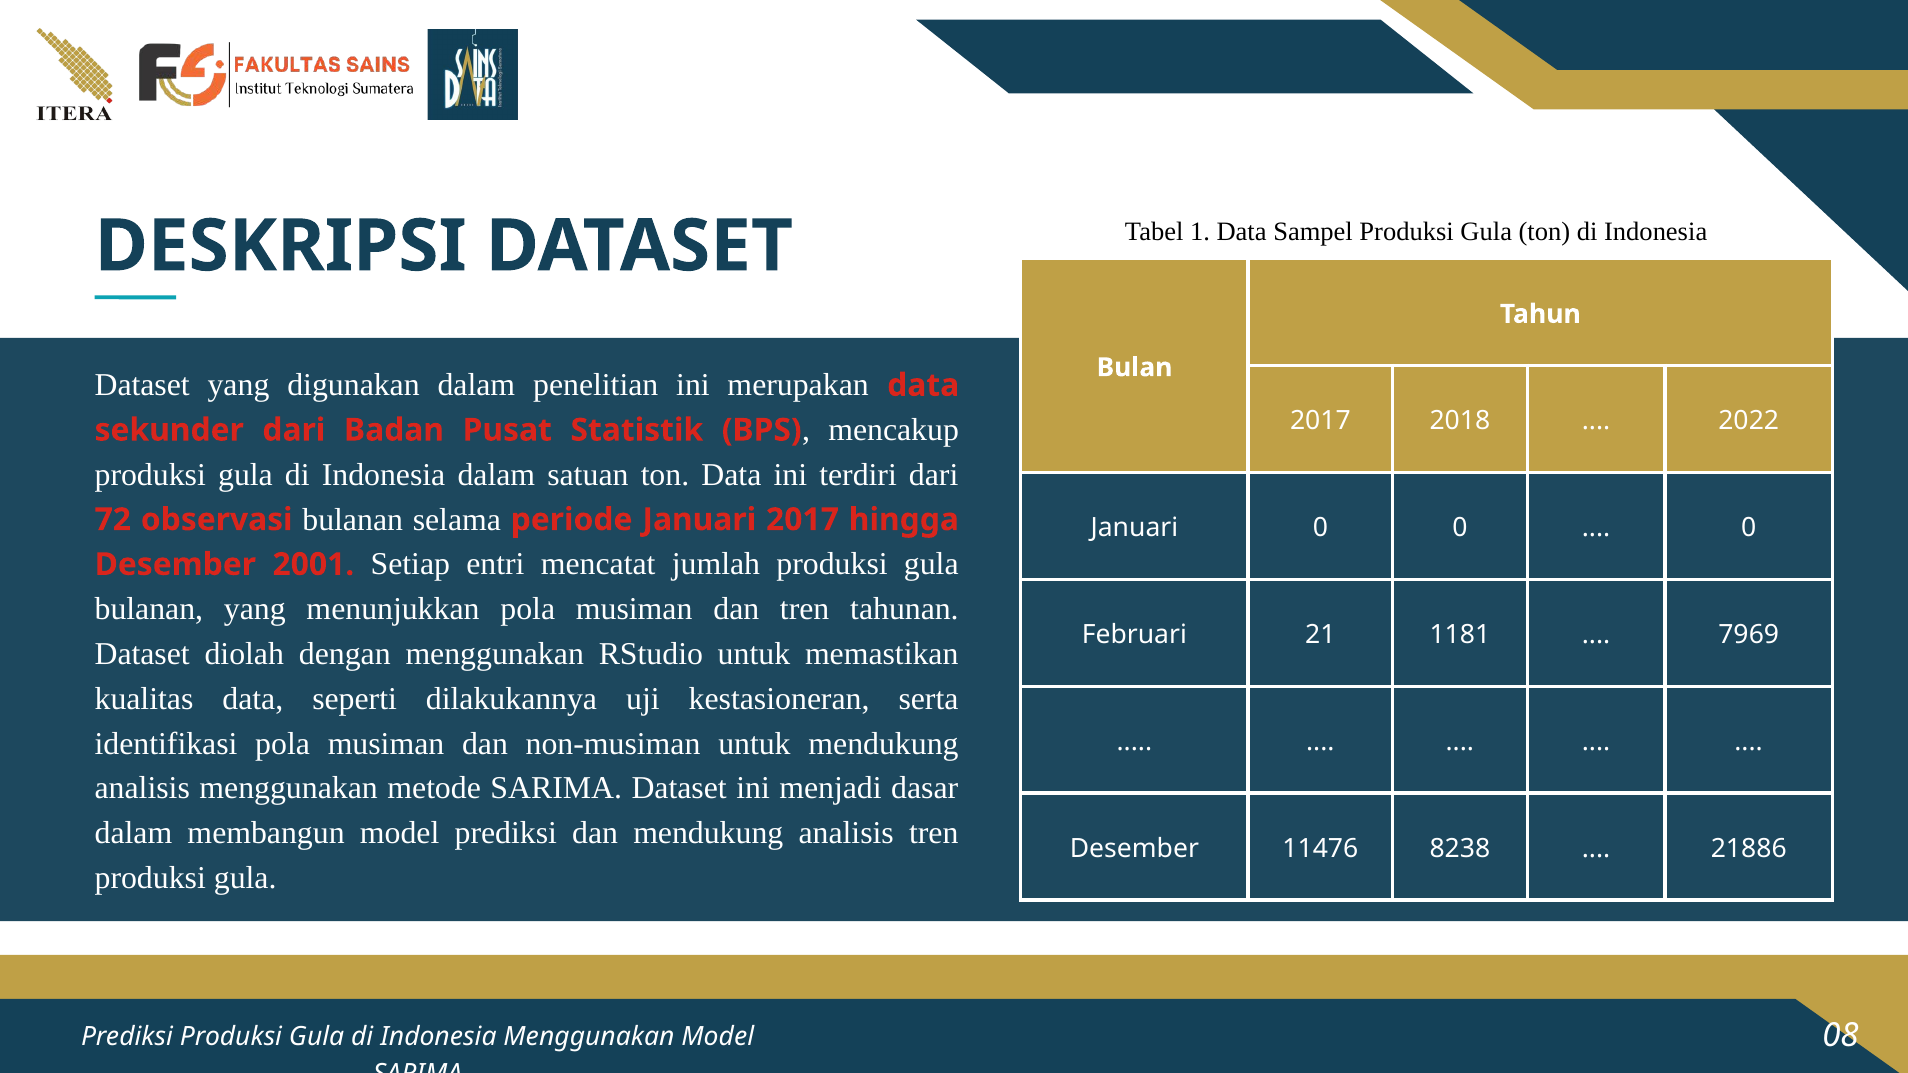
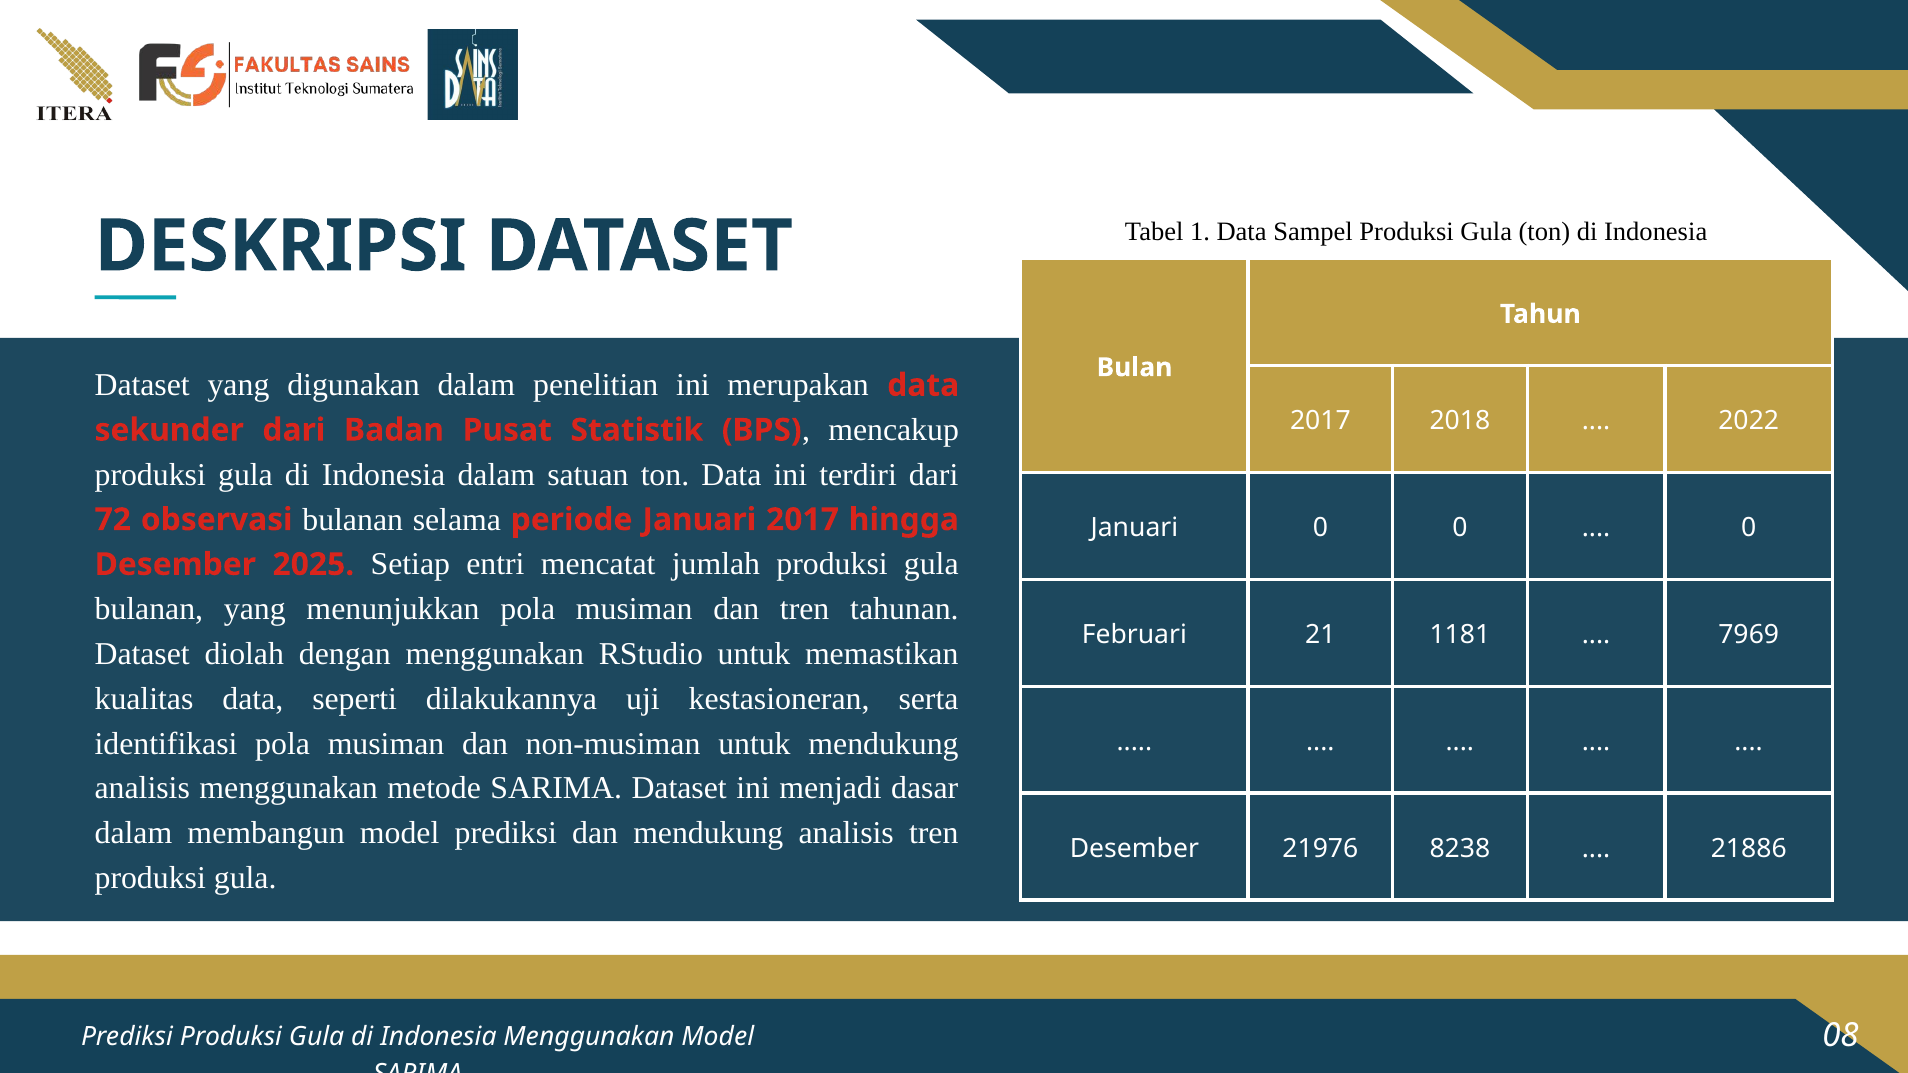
2001: 2001 -> 2025
11476: 11476 -> 21976
